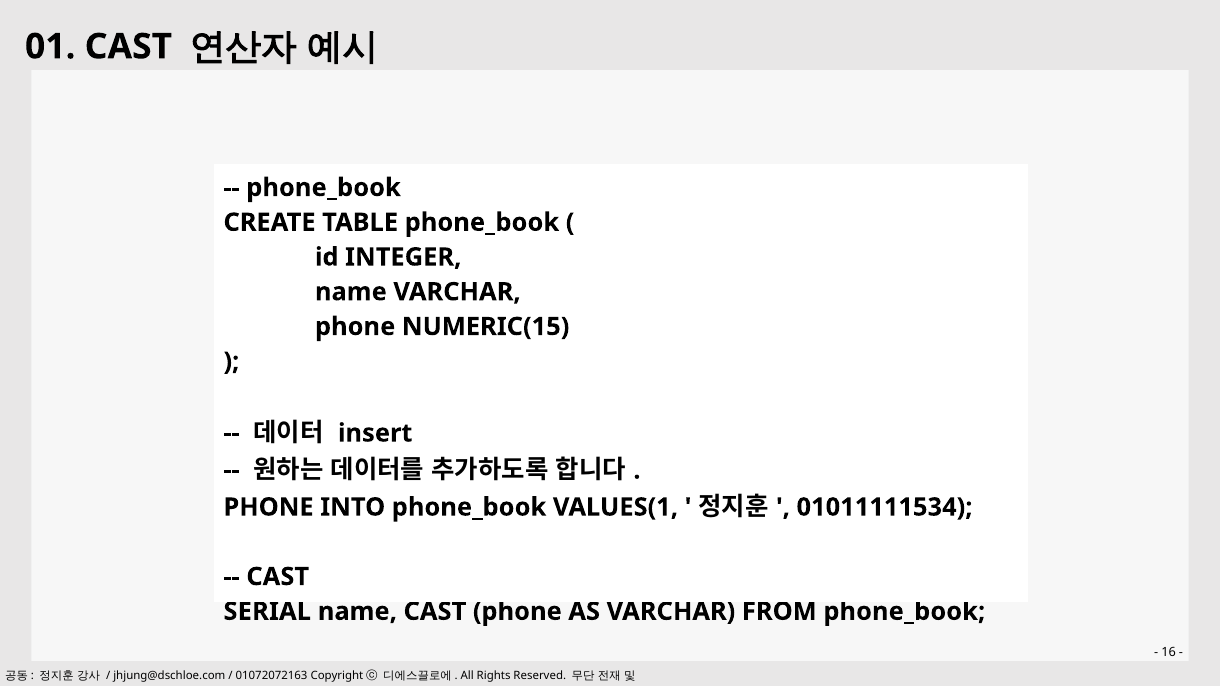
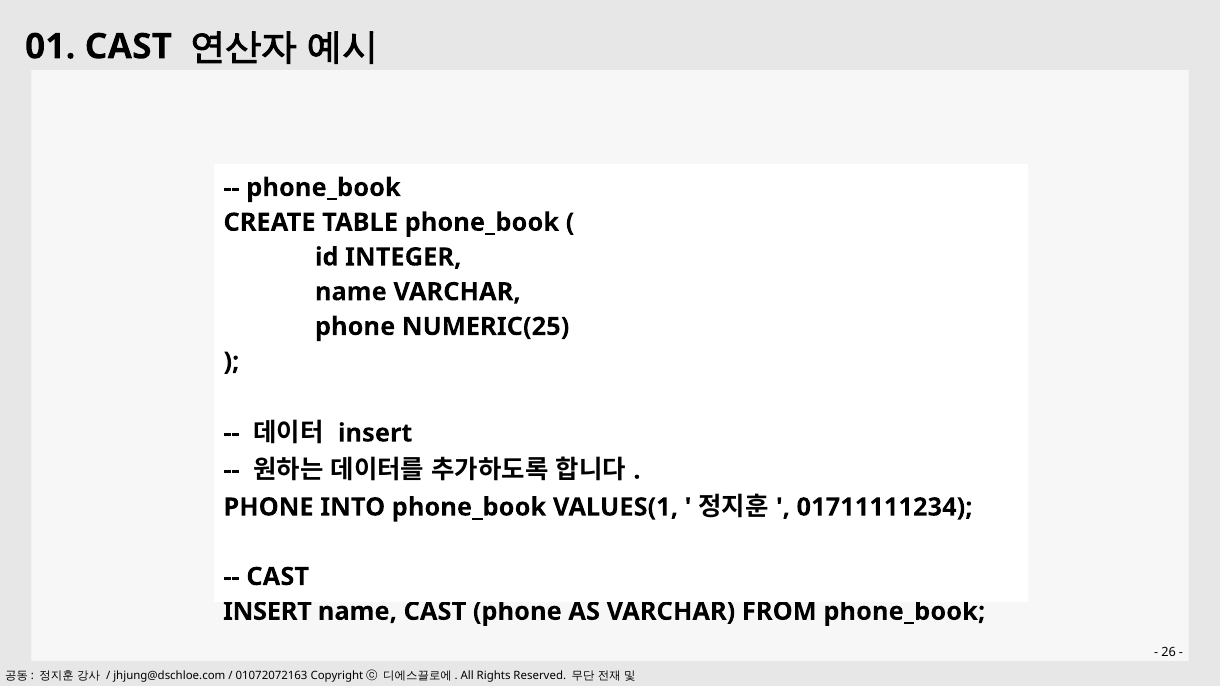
NUMERIC(15: NUMERIC(15 -> NUMERIC(25
01011111534: 01011111534 -> 01711111234
SERIAL at (267, 612): SERIAL -> INSERT
16: 16 -> 26
